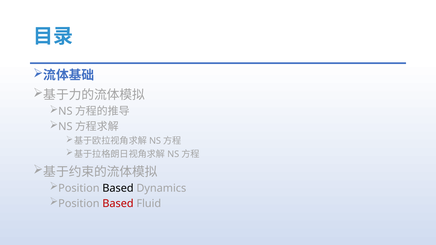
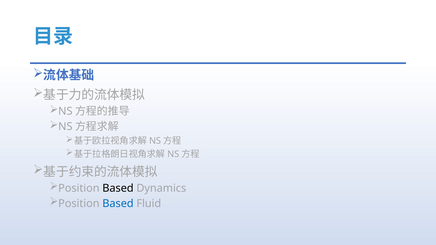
Based at (118, 204) colour: red -> blue
